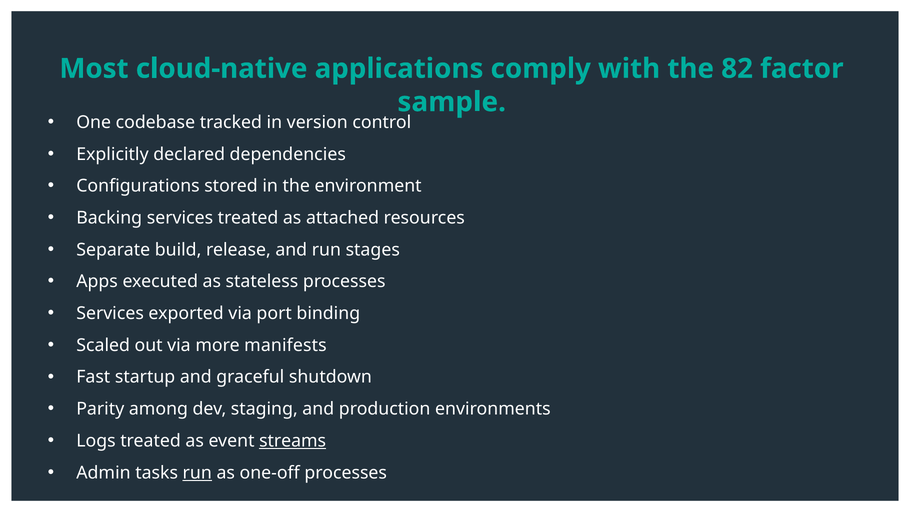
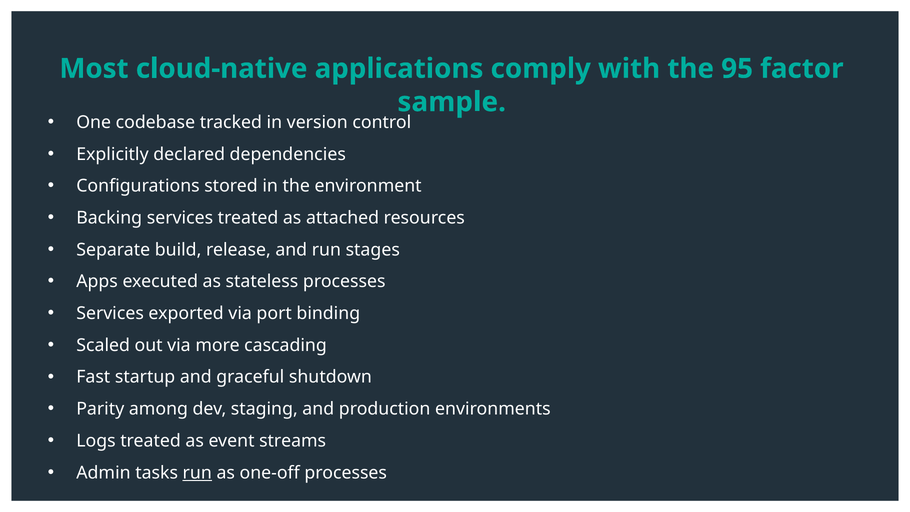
82: 82 -> 95
manifests: manifests -> cascading
streams underline: present -> none
